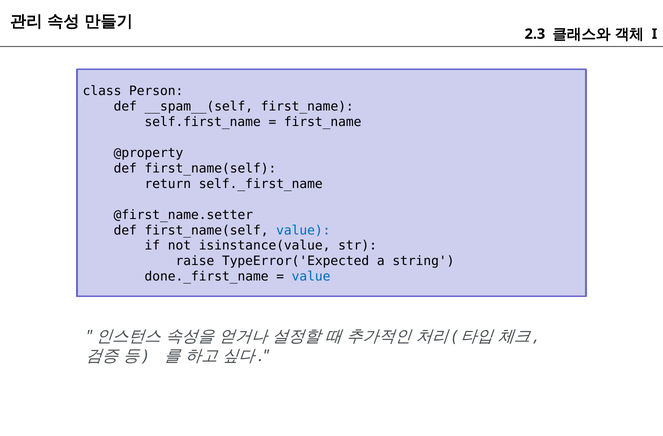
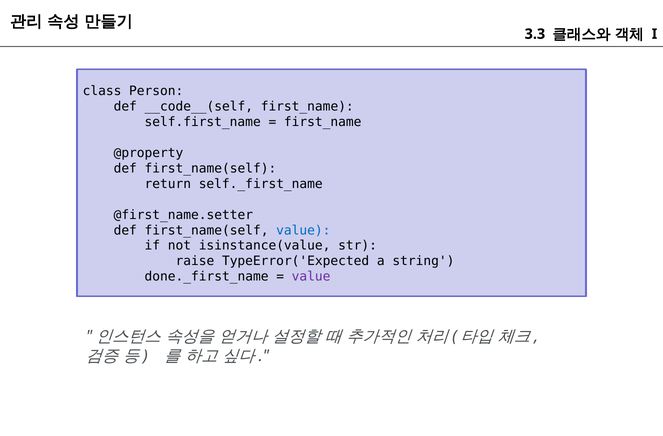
2.3: 2.3 -> 3.3
__spam__(self: __spam__(self -> __code__(self
value at (311, 276) colour: blue -> purple
